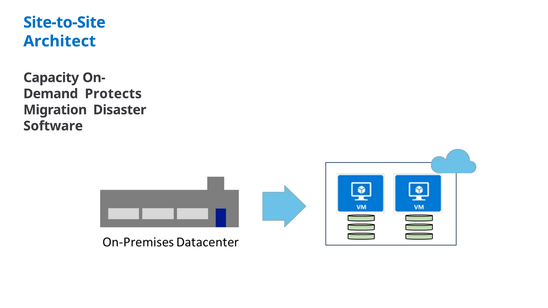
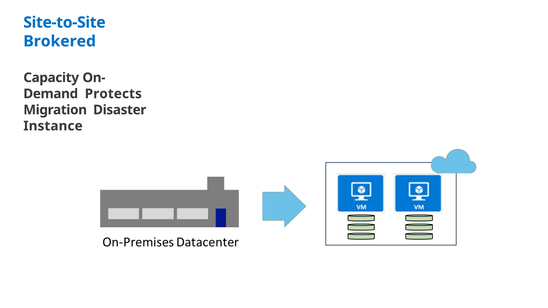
Architect: Architect -> Brokered
Software: Software -> Instance
